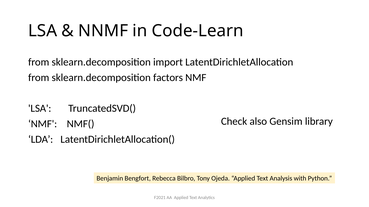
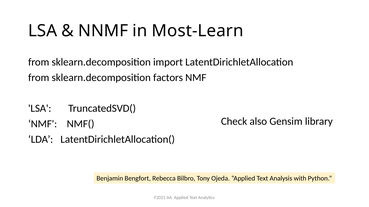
Code-Learn: Code-Learn -> Most-Learn
